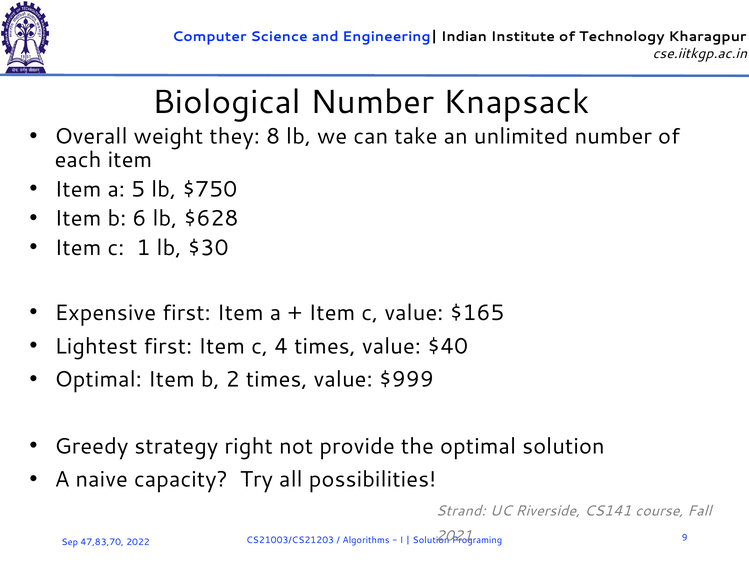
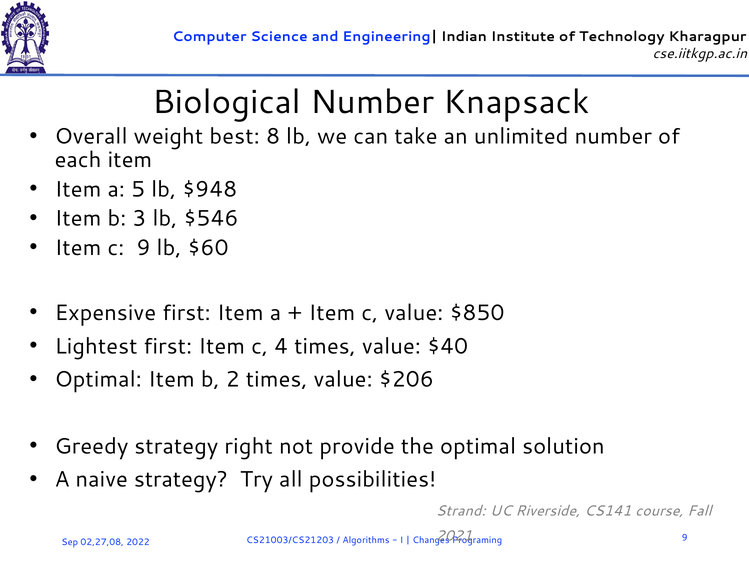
they: they -> best
$750: $750 -> $948
6: 6 -> 3
$628: $628 -> $546
c 1: 1 -> 9
$30: $30 -> $60
$165: $165 -> $850
$999: $999 -> $206
naive capacity: capacity -> strategy
47,83,70: 47,83,70 -> 02,27,08
Solution at (431, 540): Solution -> Changes
